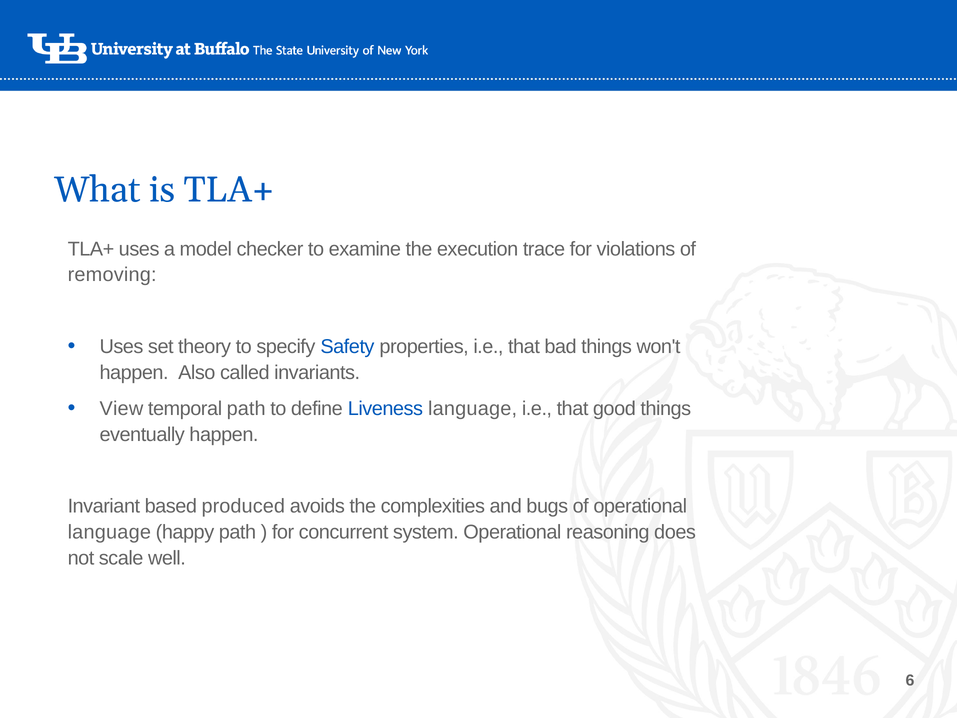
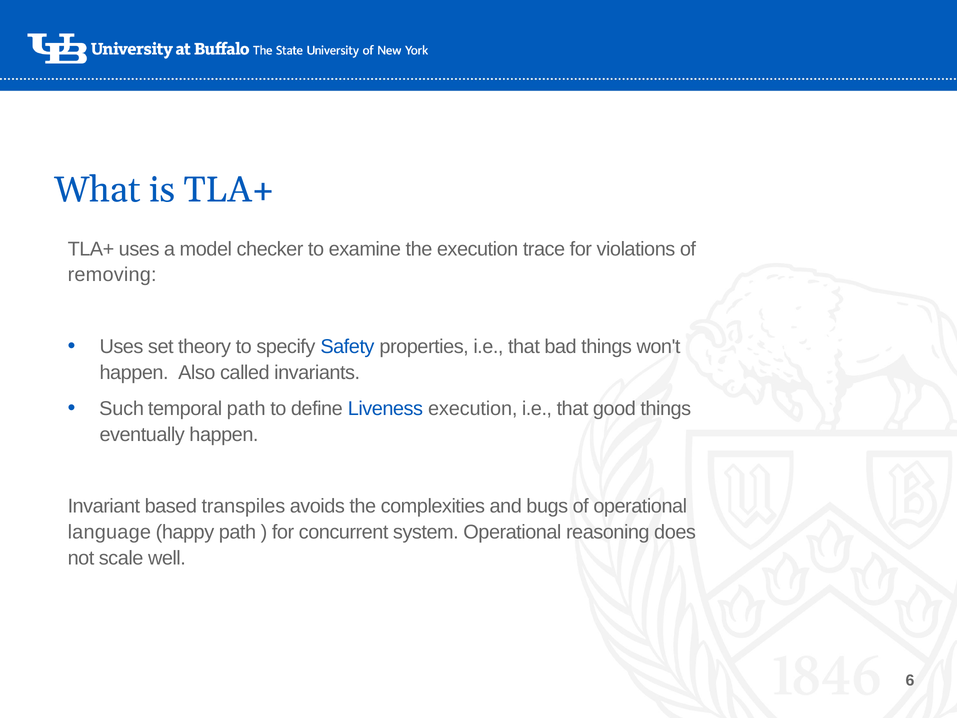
View: View -> Such
Liveness language: language -> execution
produced: produced -> transpiles
